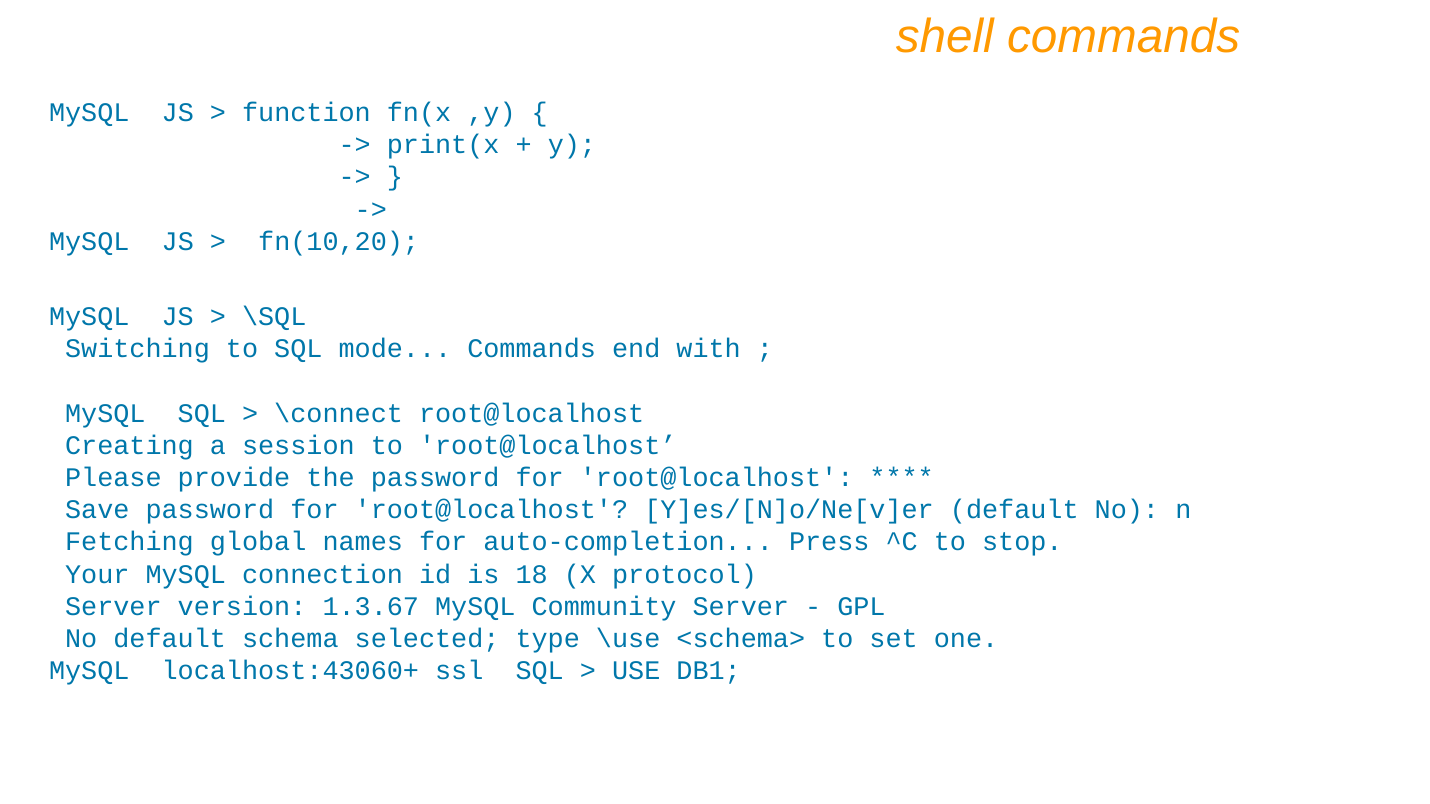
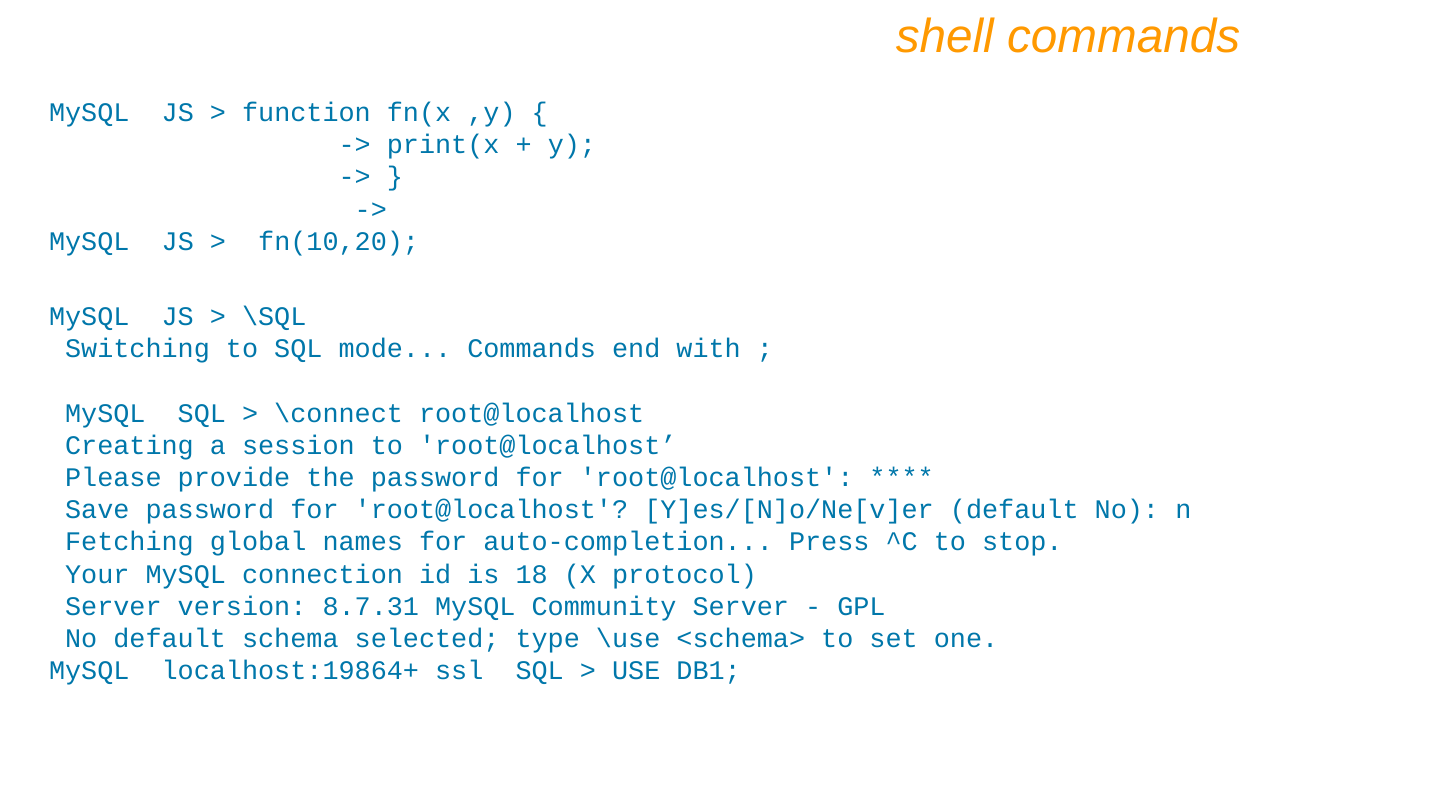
1.3.67: 1.3.67 -> 8.7.31
localhost:43060+: localhost:43060+ -> localhost:19864+
